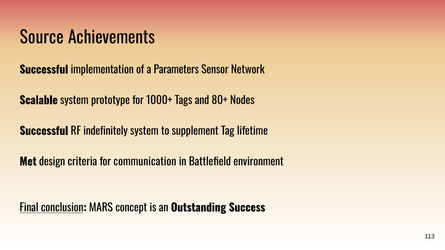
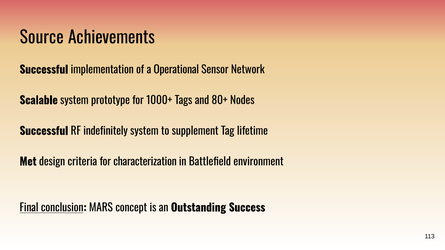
Parameters: Parameters -> Operational
communication: communication -> characterization
